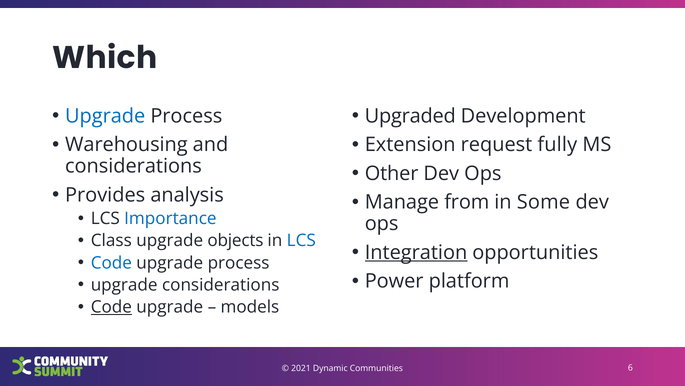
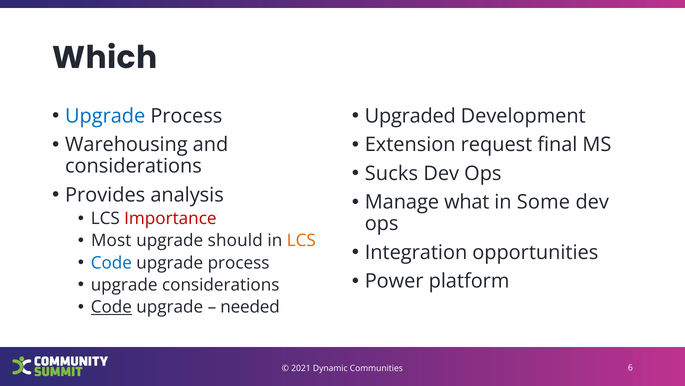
fully: fully -> final
Other: Other -> Sucks
from: from -> what
Importance colour: blue -> red
Class: Class -> Most
objects: objects -> should
LCS at (301, 240) colour: blue -> orange
Integration underline: present -> none
models: models -> needed
